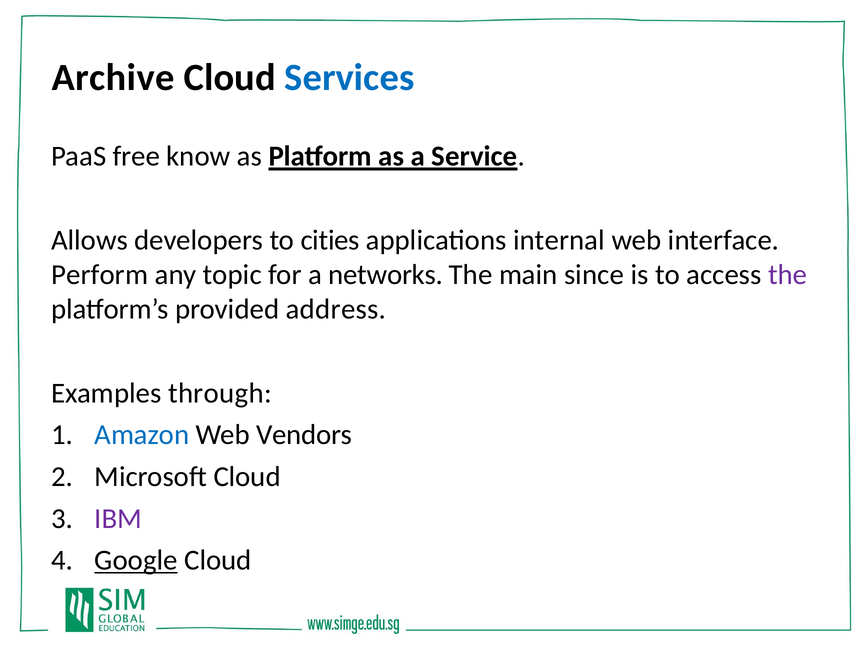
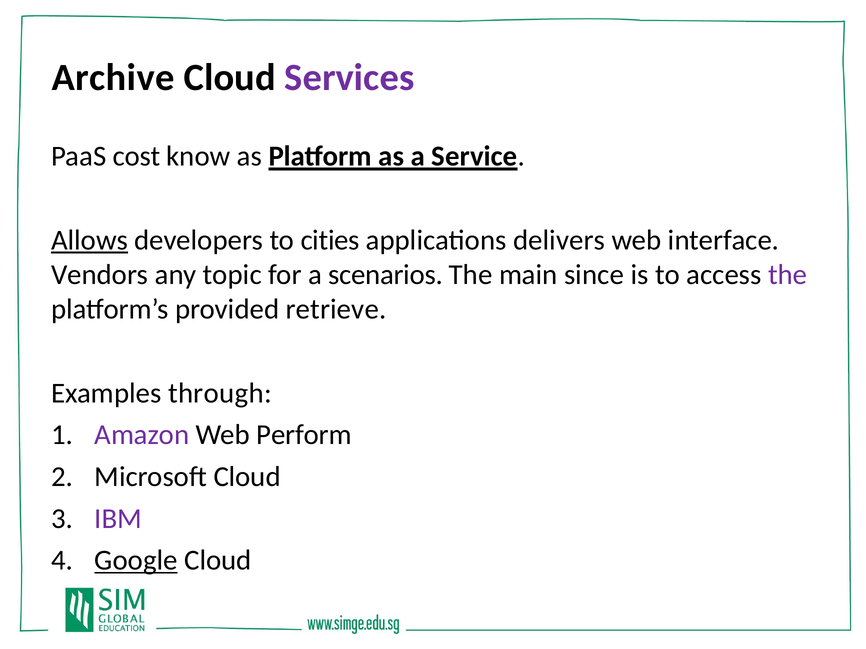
Services colour: blue -> purple
free: free -> cost
Allows underline: none -> present
internal: internal -> delivers
Perform: Perform -> Vendors
networks: networks -> scenarios
address: address -> retrieve
Amazon colour: blue -> purple
Vendors: Vendors -> Perform
